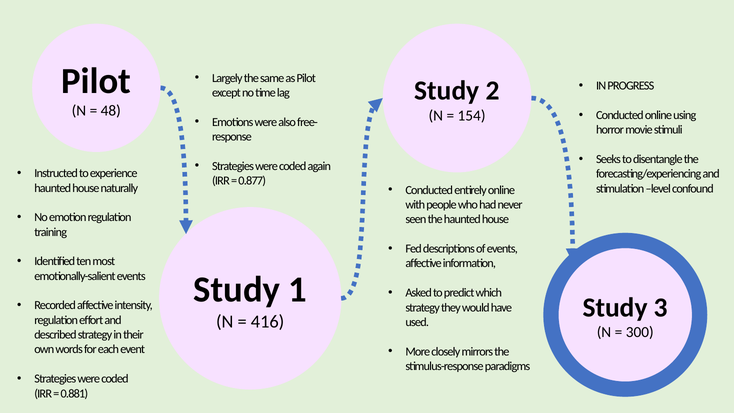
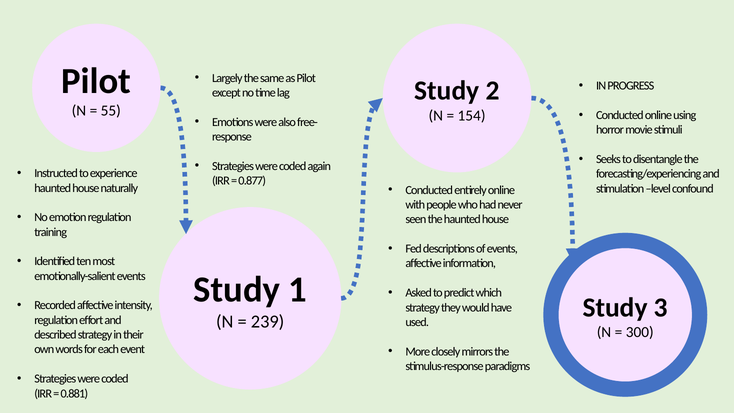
48: 48 -> 55
416: 416 -> 239
